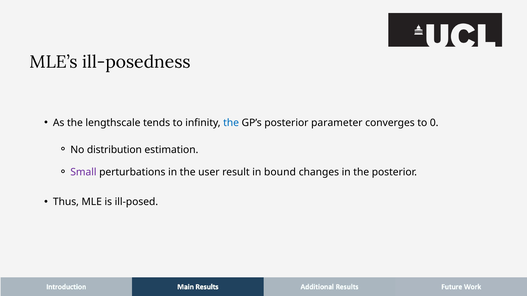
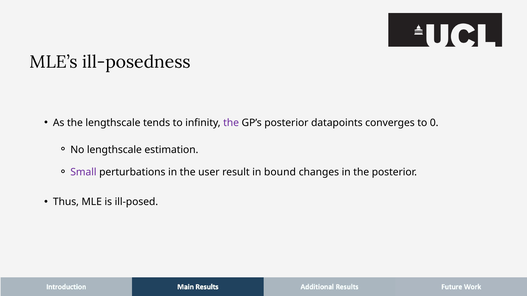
the at (231, 123) colour: blue -> purple
parameter: parameter -> datapoints
No distribution: distribution -> lengthscale
